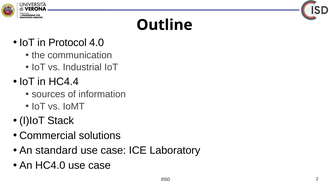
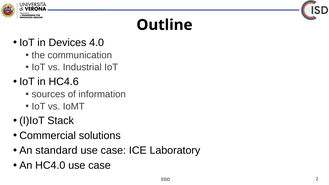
Protocol: Protocol -> Devices
HC4.4: HC4.4 -> HC4.6
